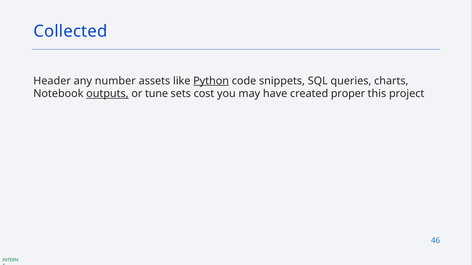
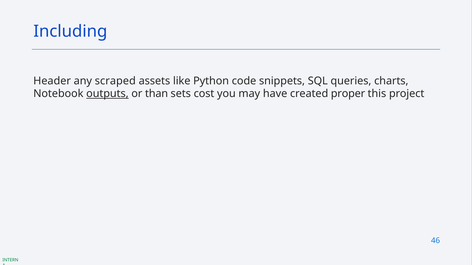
Collected: Collected -> Including
number: number -> scraped
Python underline: present -> none
tune: tune -> than
